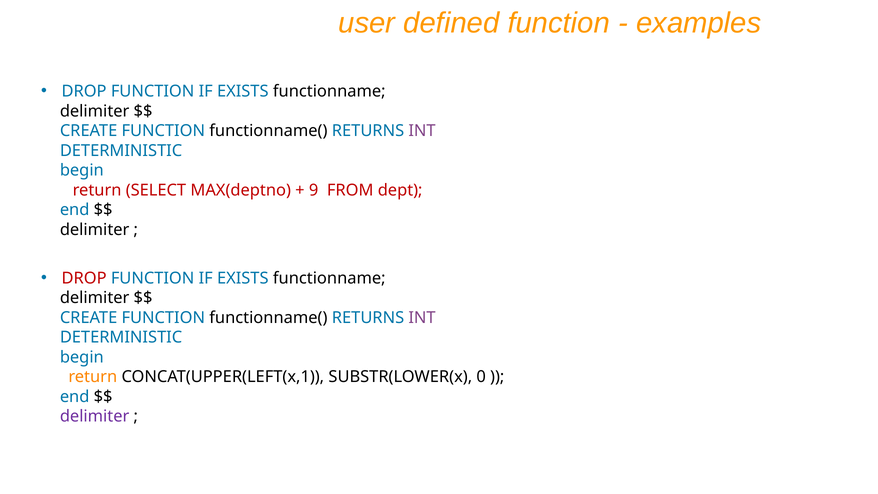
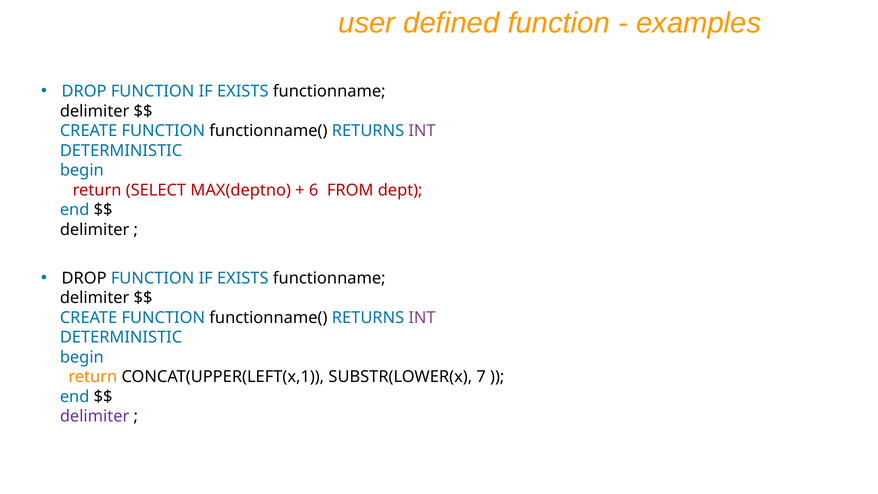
9: 9 -> 6
DROP at (84, 278) colour: red -> black
0: 0 -> 7
